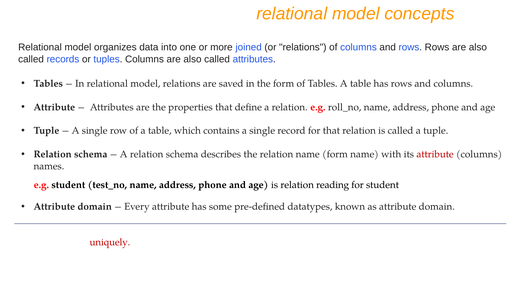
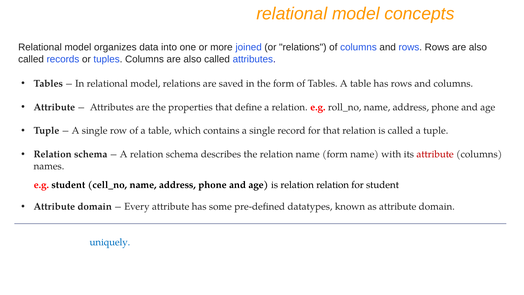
test_no: test_no -> cell_no
relation reading: reading -> relation
uniquely colour: red -> blue
